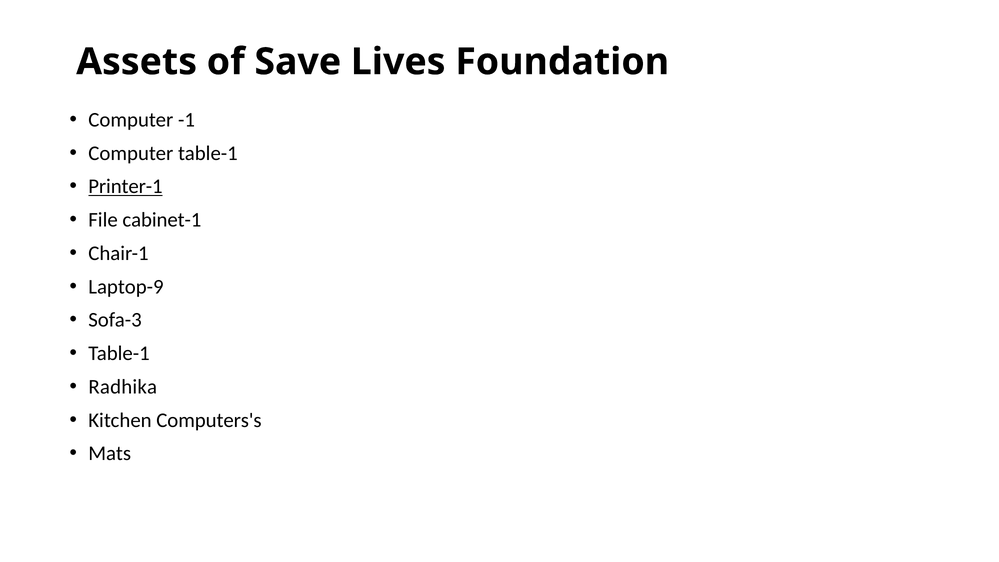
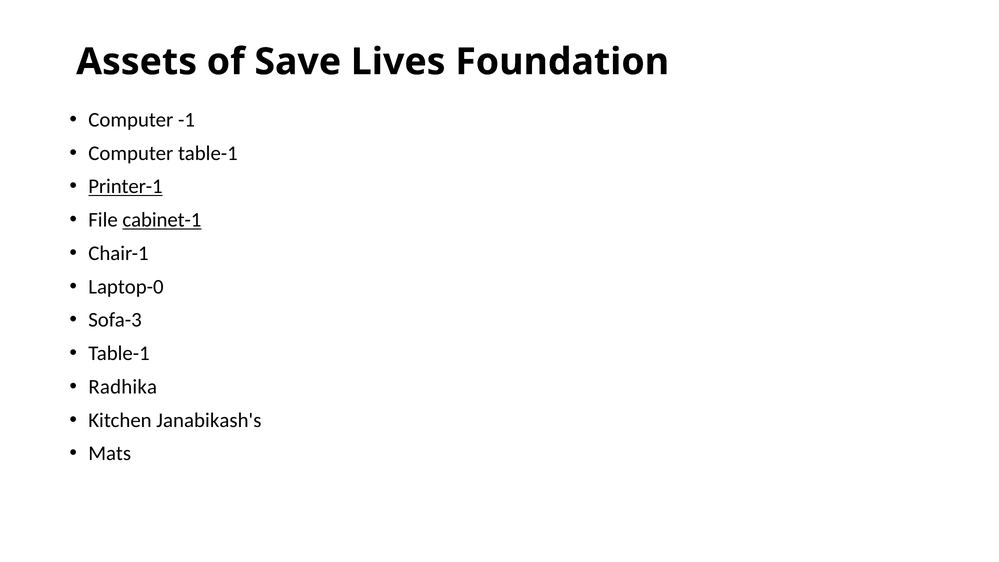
cabinet-1 underline: none -> present
Laptop-9: Laptop-9 -> Laptop-0
Computers's: Computers's -> Janabikash's
